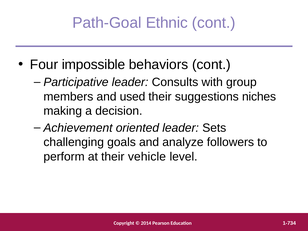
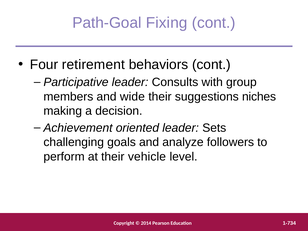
Ethnic: Ethnic -> Fixing
impossible: impossible -> retirement
used: used -> wide
